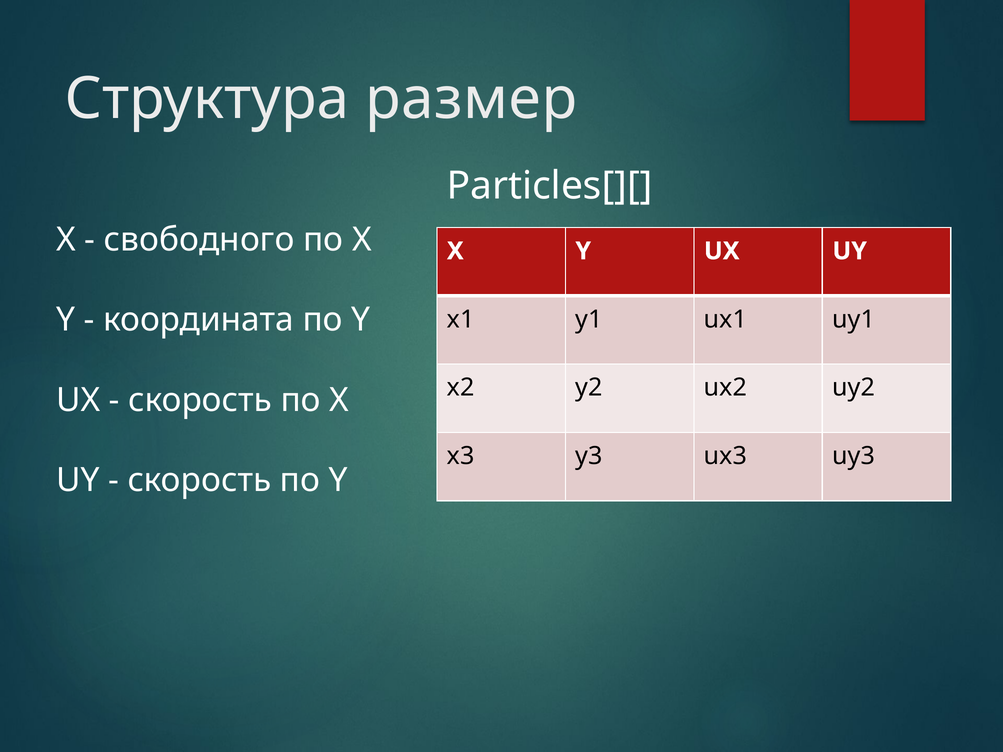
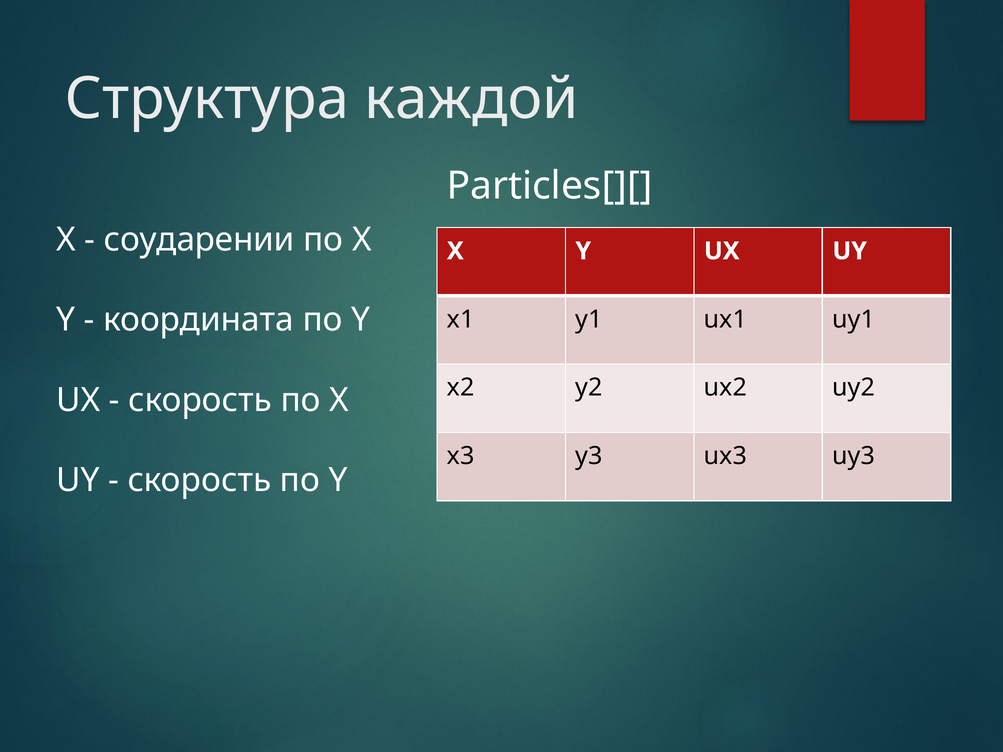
размер: размер -> каждой
свободного: свободного -> соударении
